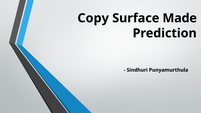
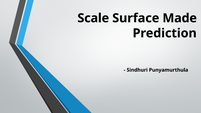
Copy: Copy -> Scale
